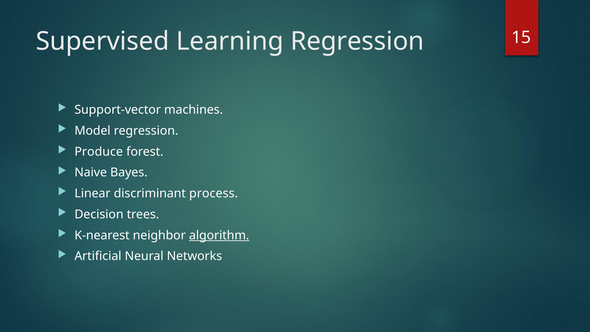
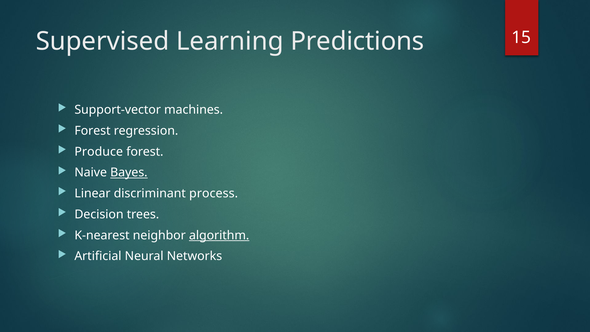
Learning Regression: Regression -> Predictions
Model at (93, 131): Model -> Forest
Bayes underline: none -> present
